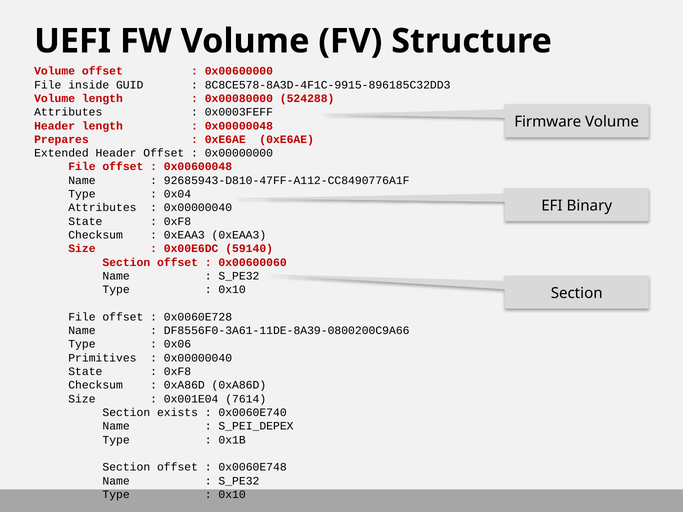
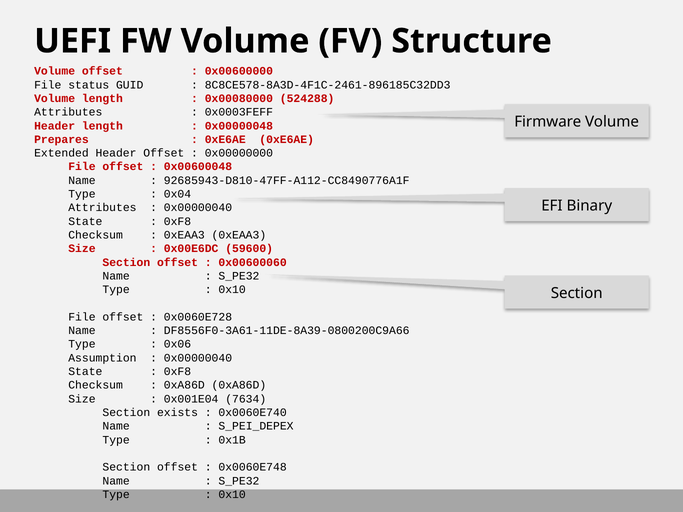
inside: inside -> status
8C8CE578-8A3D-4F1C-9915-896185C32DD3: 8C8CE578-8A3D-4F1C-9915-896185C32DD3 -> 8C8CE578-8A3D-4F1C-2461-896185C32DD3
59140: 59140 -> 59600
Primitives: Primitives -> Assumption
7614: 7614 -> 7634
